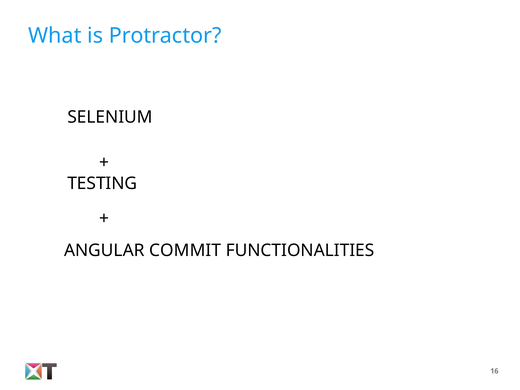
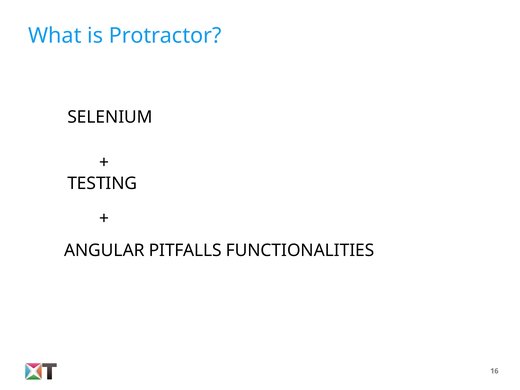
COMMIT: COMMIT -> PITFALLS
